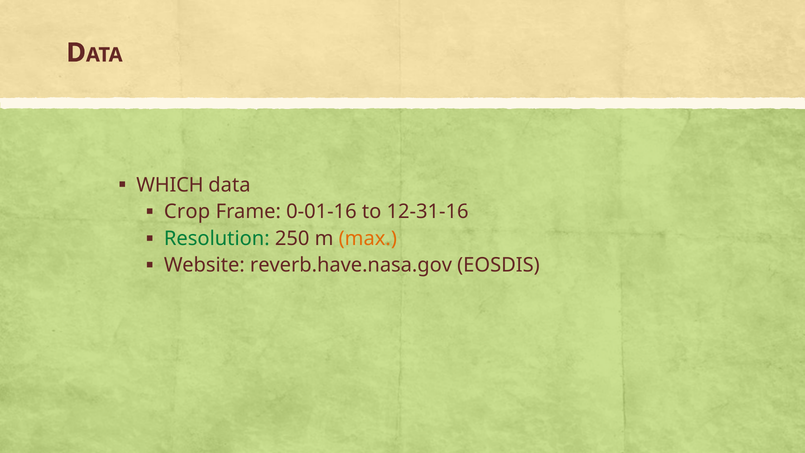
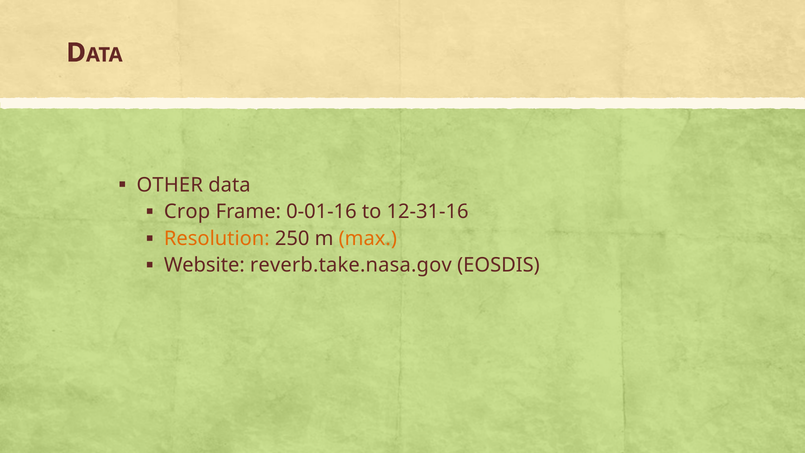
WHICH: WHICH -> OTHER
Resolution colour: green -> orange
reverb.have.nasa.gov: reverb.have.nasa.gov -> reverb.take.nasa.gov
